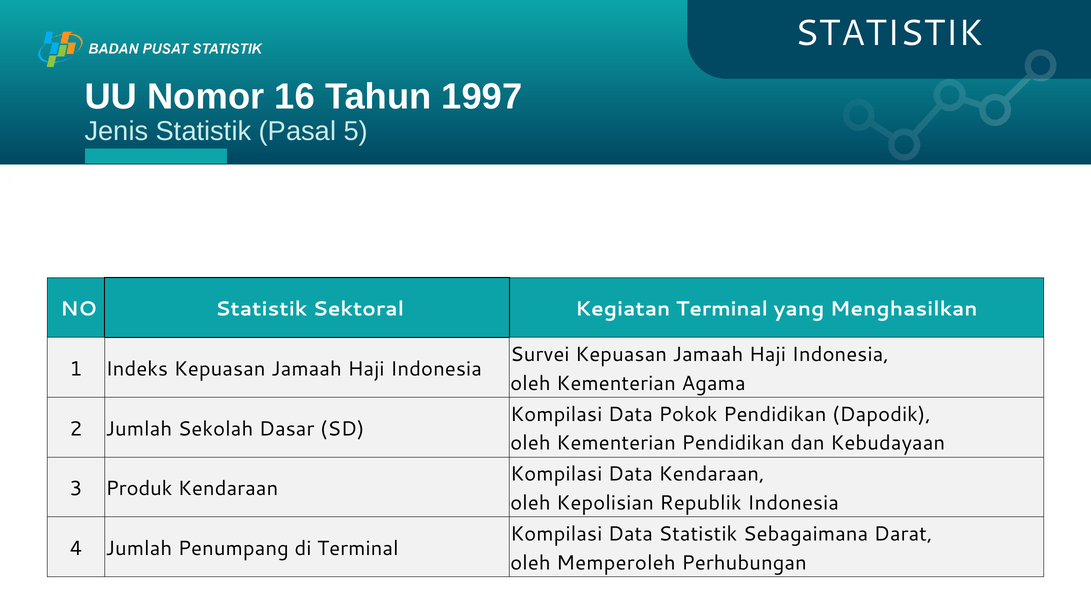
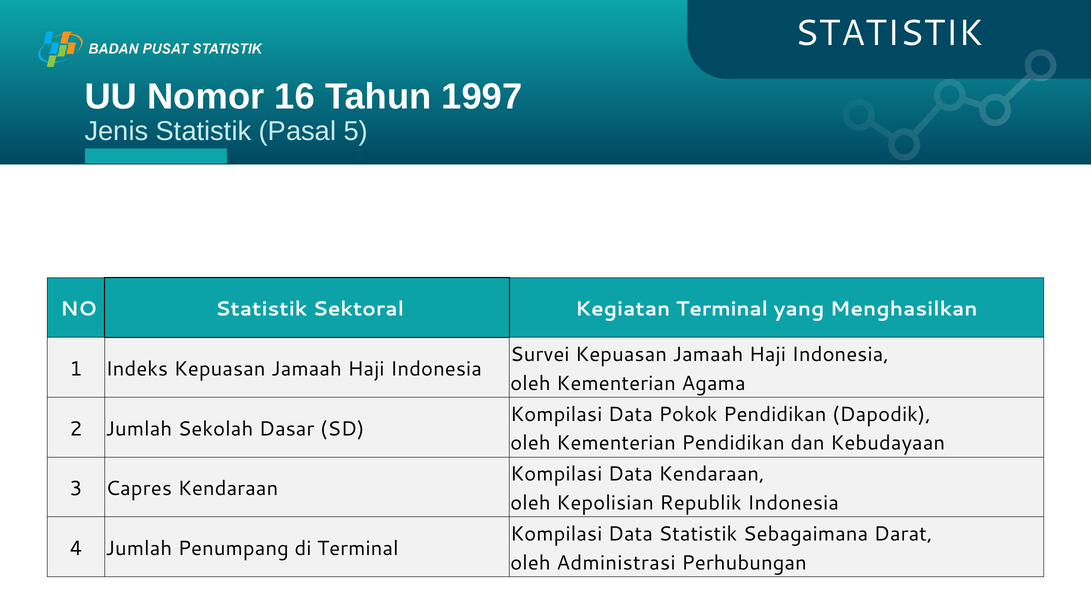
Produk: Produk -> Capres
Memperoleh: Memperoleh -> Administrasi
